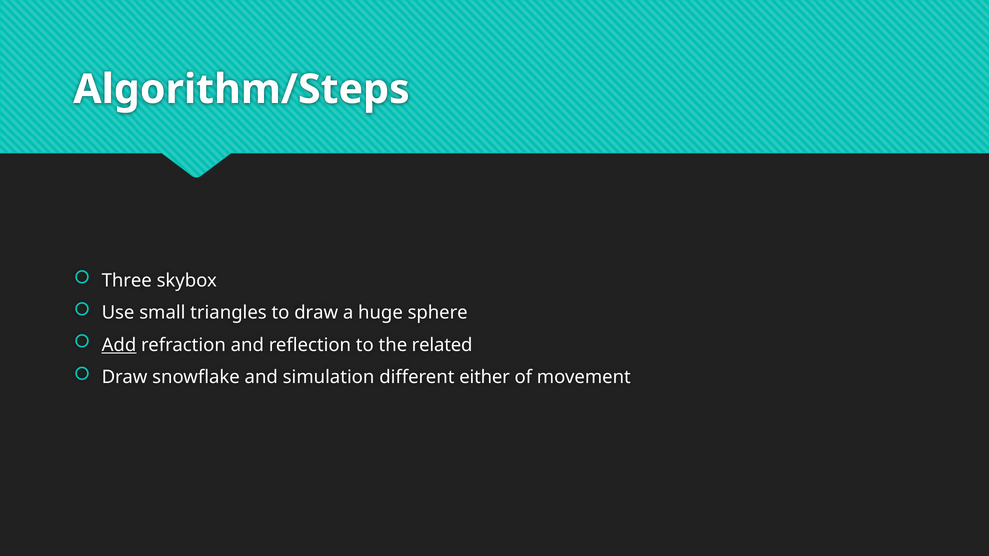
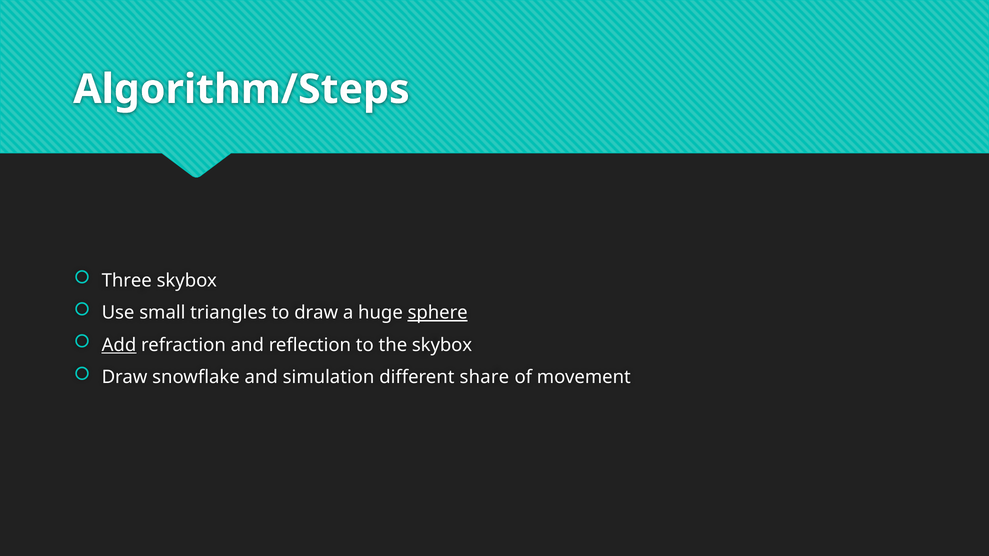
sphere underline: none -> present
the related: related -> skybox
either: either -> share
